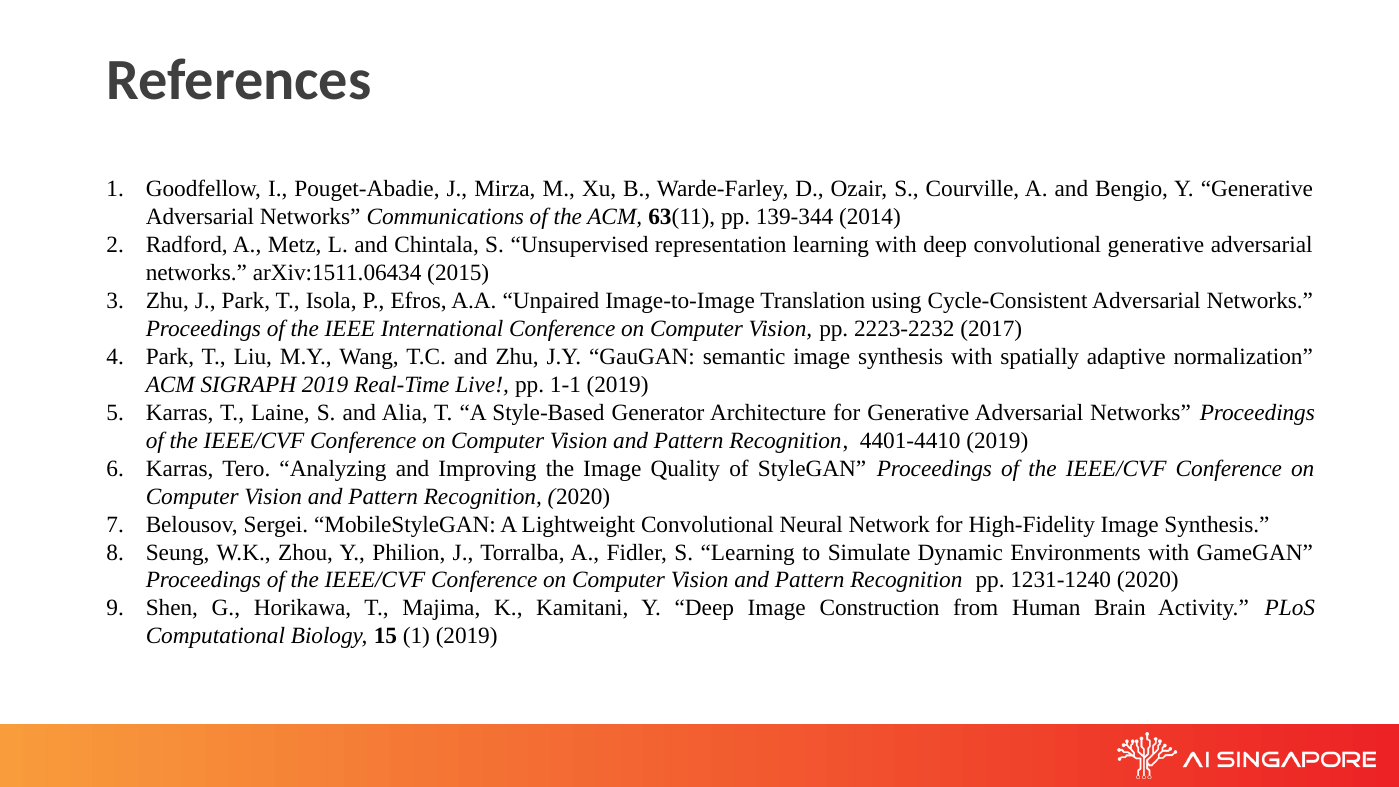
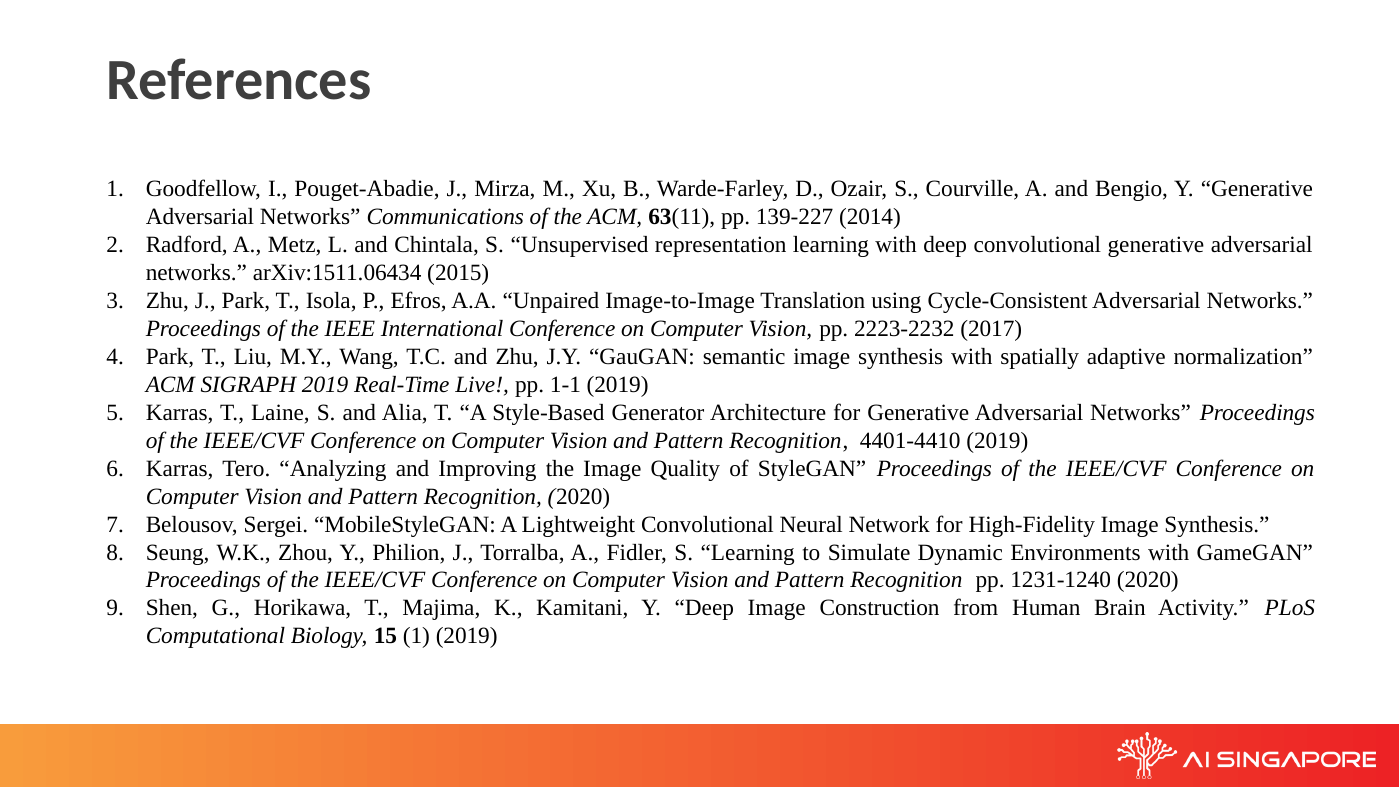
139-344: 139-344 -> 139-227
